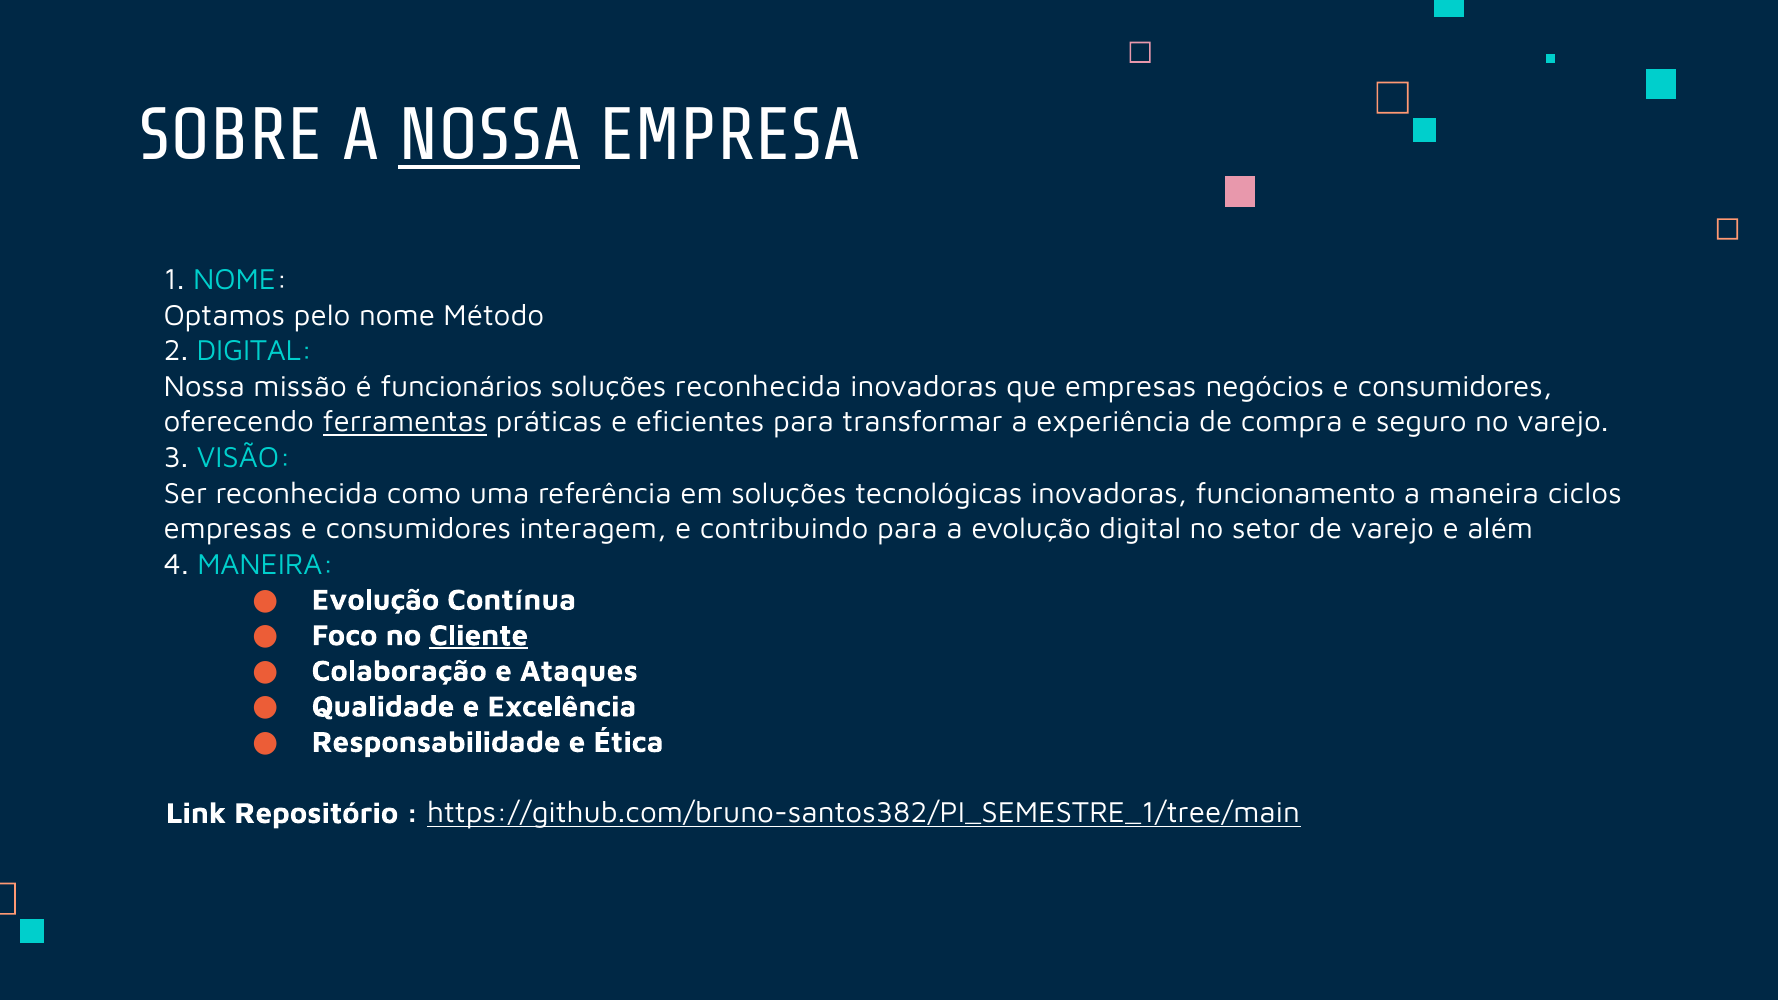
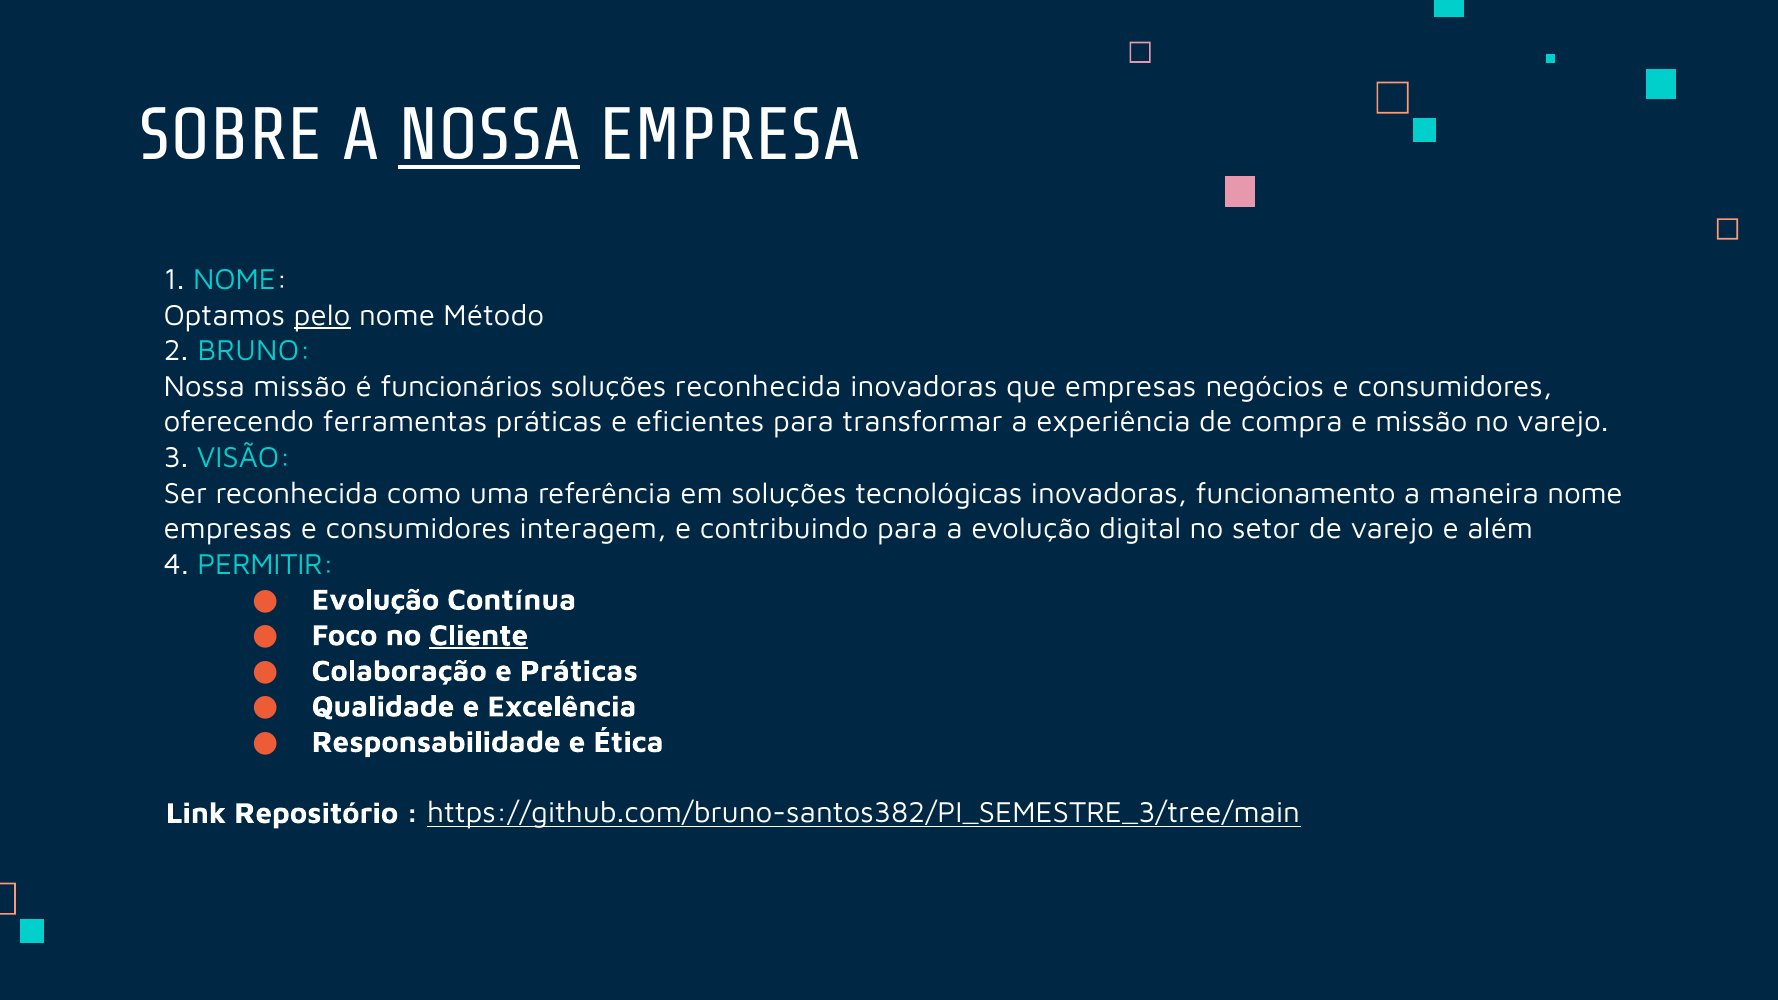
pelo underline: none -> present
2 DIGITAL: DIGITAL -> BRUNO
ferramentas underline: present -> none
e seguro: seguro -> missão
maneira ciclos: ciclos -> nome
4 MANEIRA: MANEIRA -> PERMITIR
e Ataques: Ataques -> Práticas
https://github.com/bruno-santos382/PI_SEMESTRE_1/tree/main: https://github.com/bruno-santos382/PI_SEMESTRE_1/tree/main -> https://github.com/bruno-santos382/PI_SEMESTRE_3/tree/main
